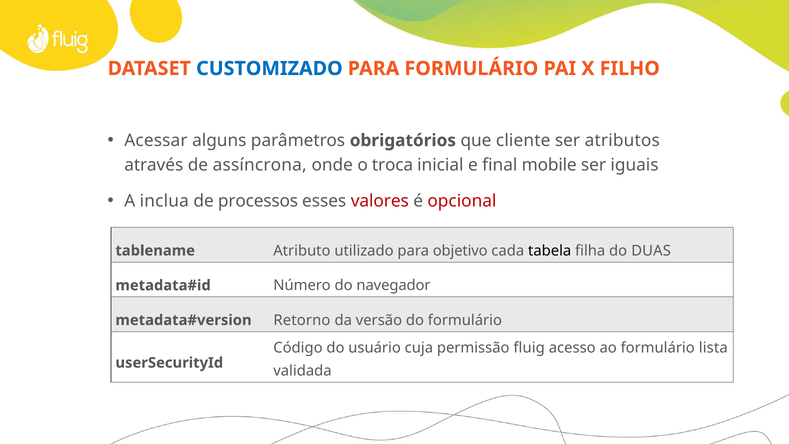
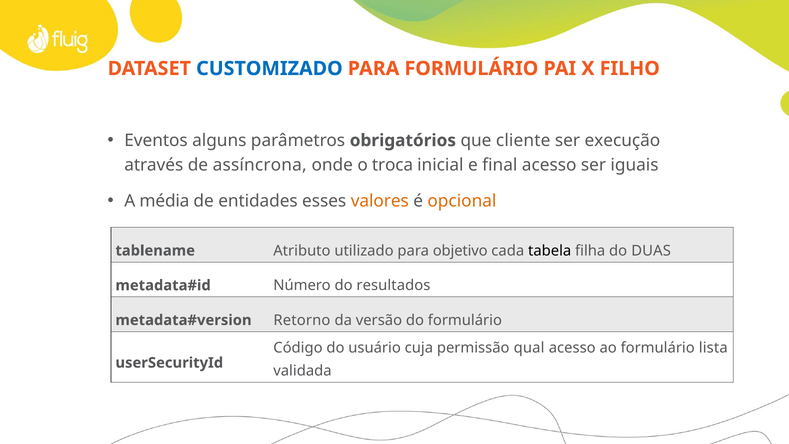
Acessar: Acessar -> Eventos
atributos: atributos -> execução
final mobile: mobile -> acesso
inclua: inclua -> média
processos: processos -> entidades
valores colour: red -> orange
opcional colour: red -> orange
navegador: navegador -> resultados
fluig: fluig -> qual
